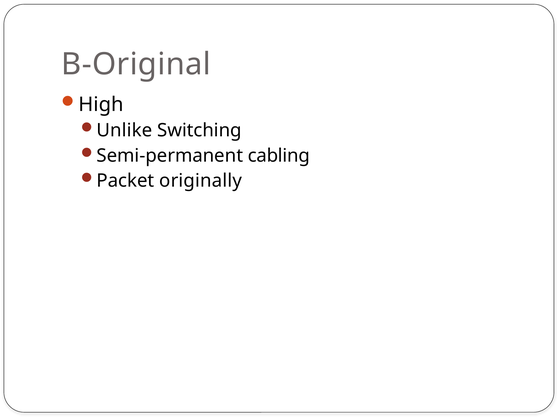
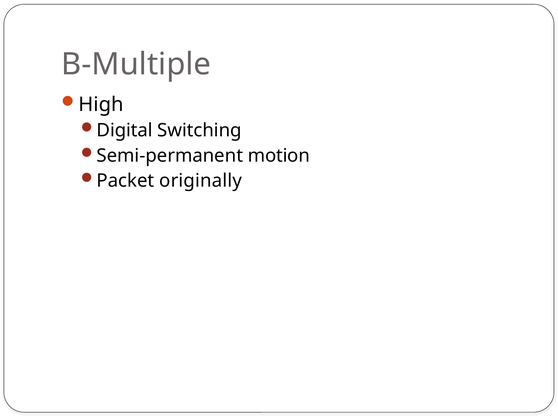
B-Original: B-Original -> B-Multiple
Unlike: Unlike -> Digital
cabling: cabling -> motion
